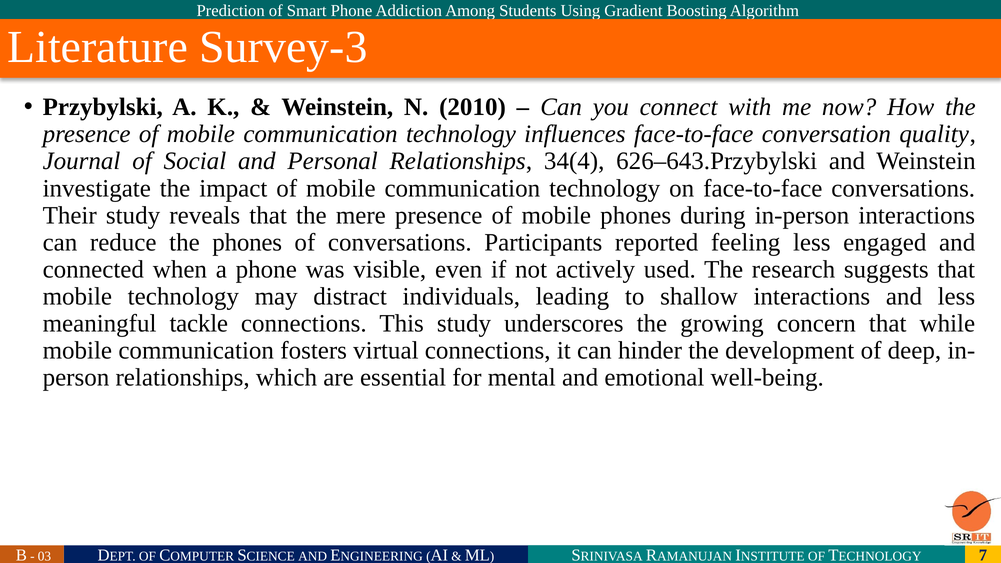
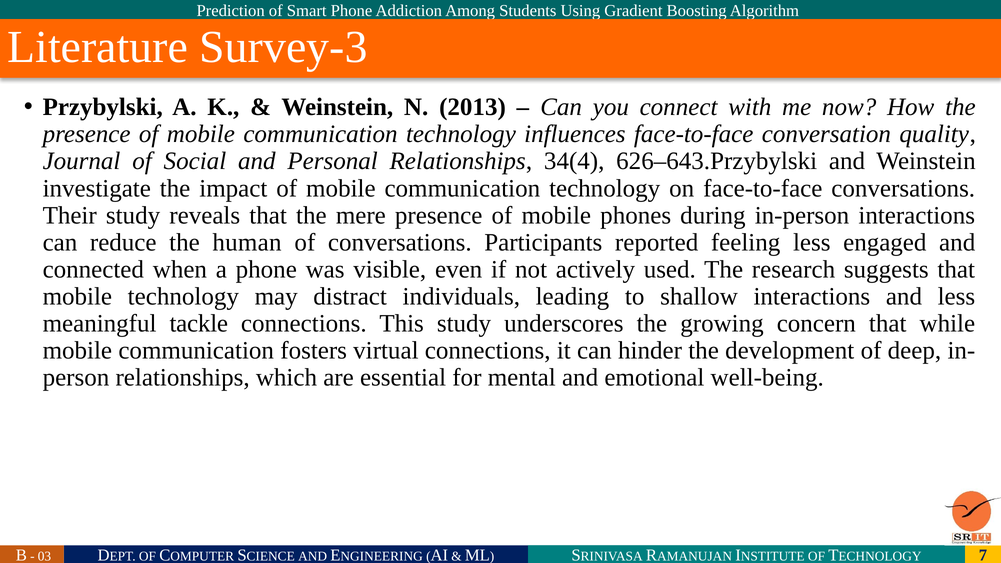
2010: 2010 -> 2013
the phones: phones -> human
